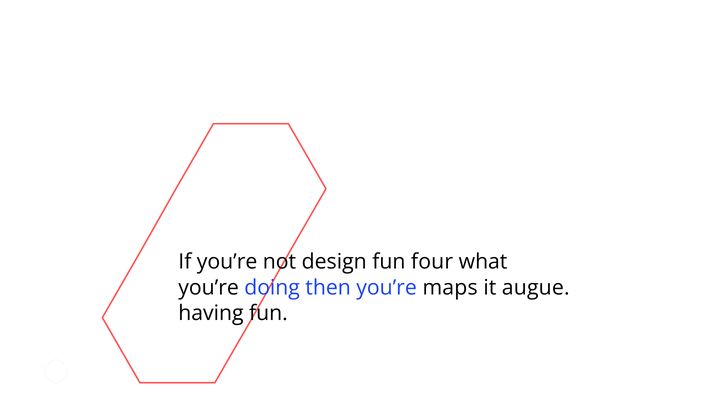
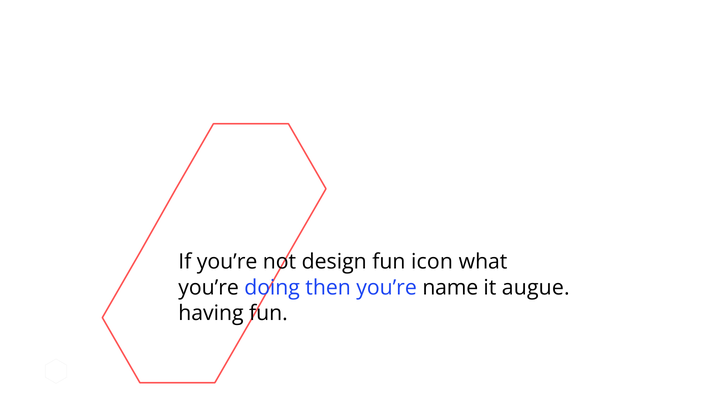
four: four -> icon
maps: maps -> name
